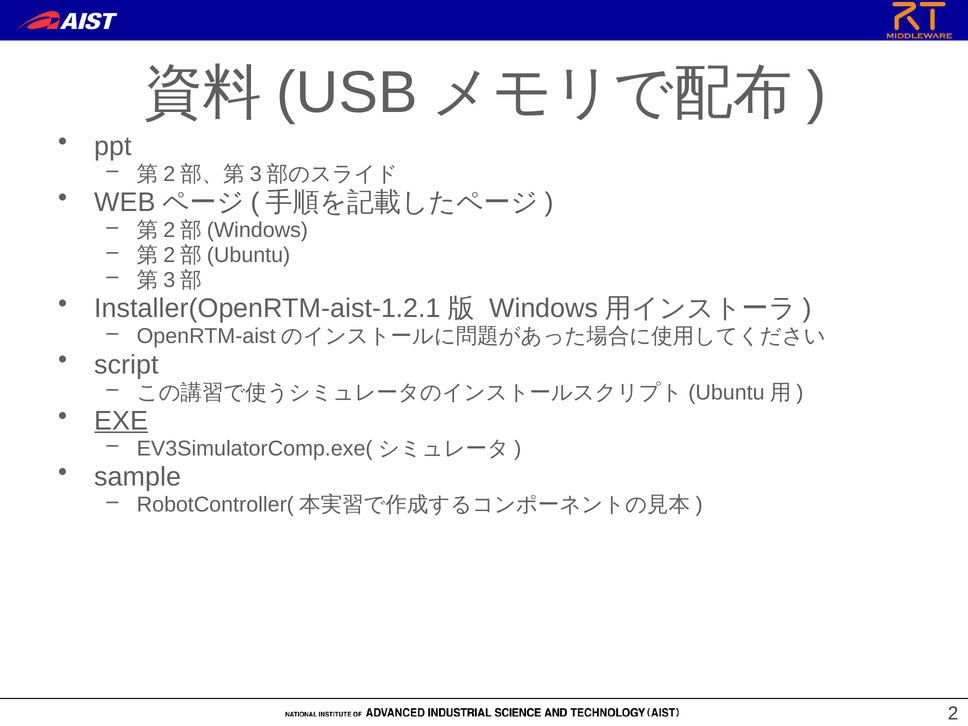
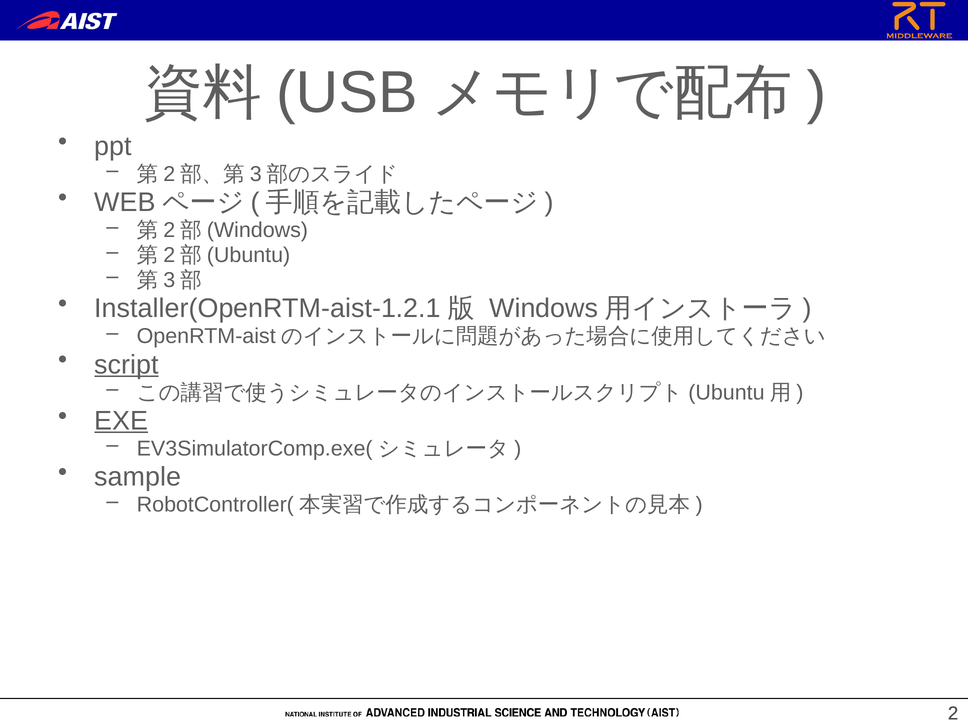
script underline: none -> present
